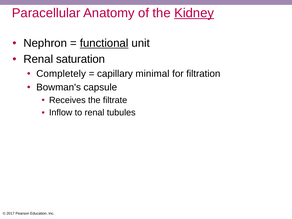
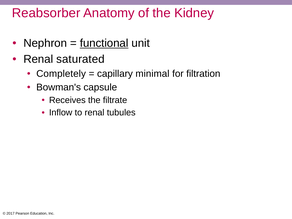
Paracellular: Paracellular -> Reabsorber
Kidney underline: present -> none
saturation: saturation -> saturated
